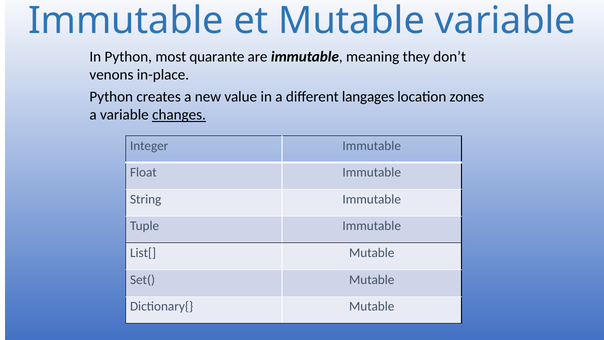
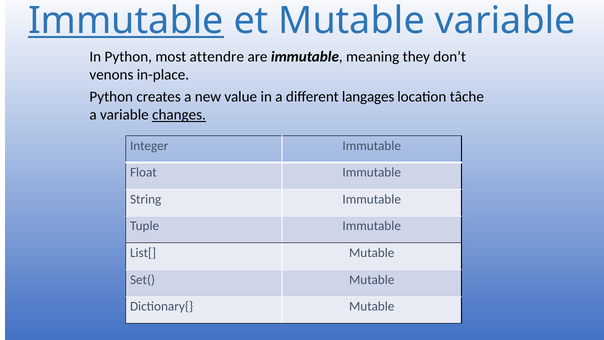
Immutable at (126, 21) underline: none -> present
quarante: quarante -> attendre
zones: zones -> tâche
